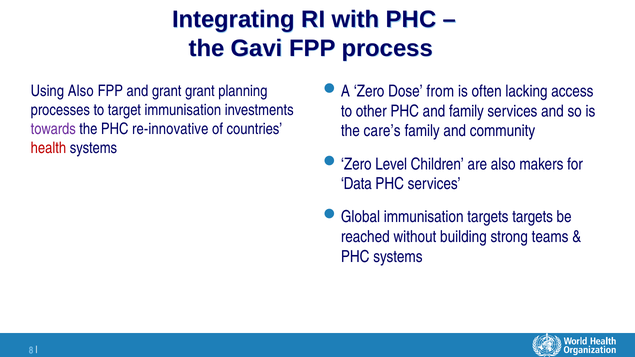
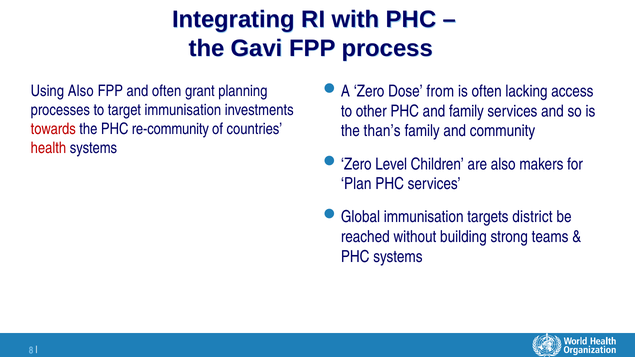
and grant: grant -> often
towards colour: purple -> red
re-innovative: re-innovative -> re-community
care’s: care’s -> than’s
Data: Data -> Plan
targets targets: targets -> district
